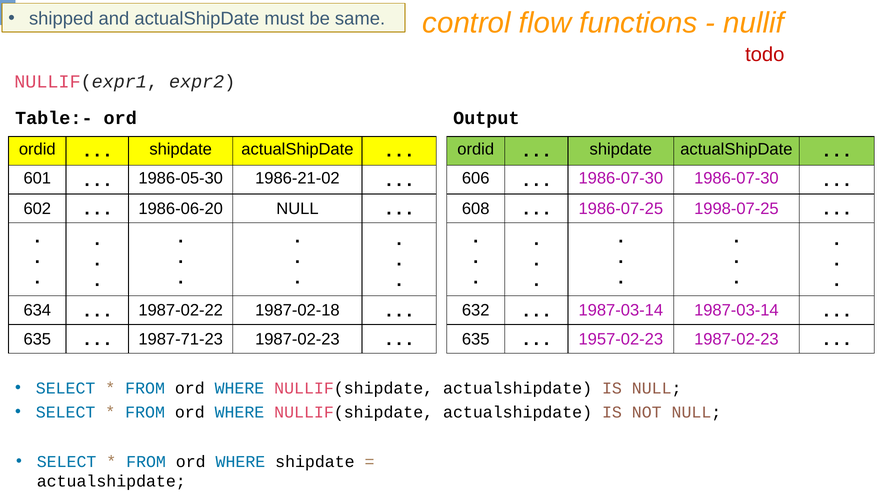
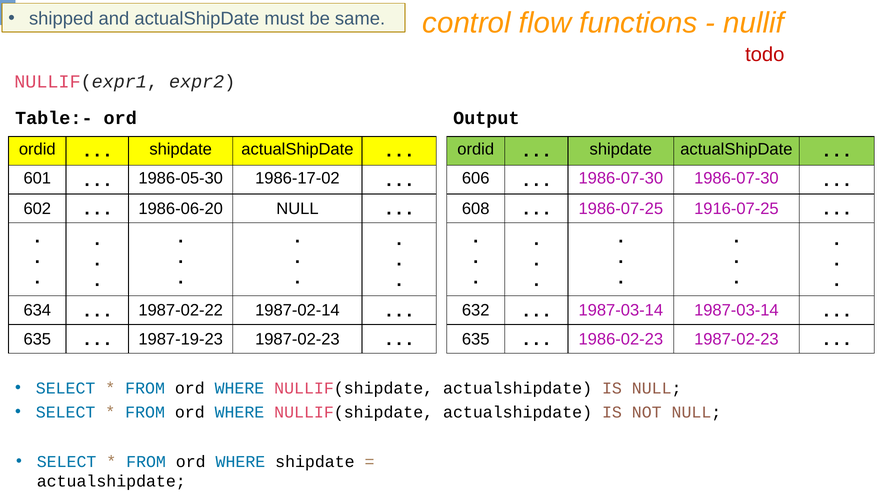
1986-21-02: 1986-21-02 -> 1986-17-02
1998-07-25: 1998-07-25 -> 1916-07-25
1987-02-18: 1987-02-18 -> 1987-02-14
1987-71-23: 1987-71-23 -> 1987-19-23
1957-02-23: 1957-02-23 -> 1986-02-23
